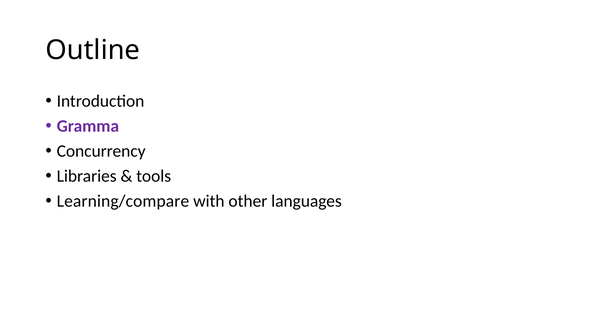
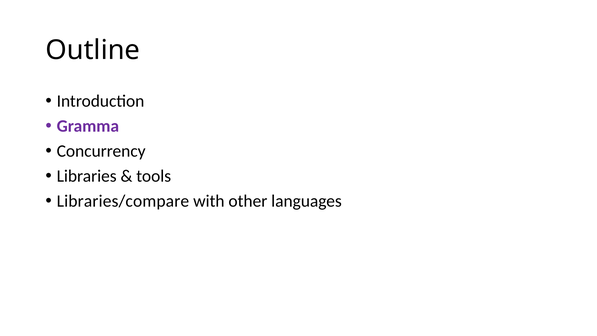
Learning/compare: Learning/compare -> Libraries/compare
